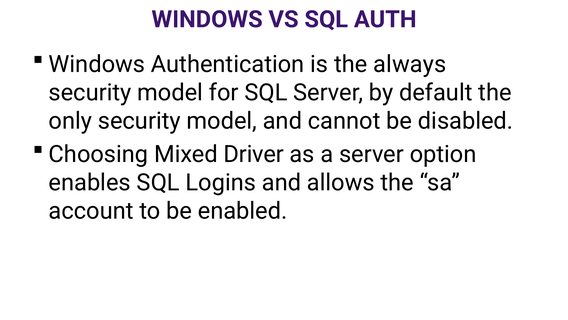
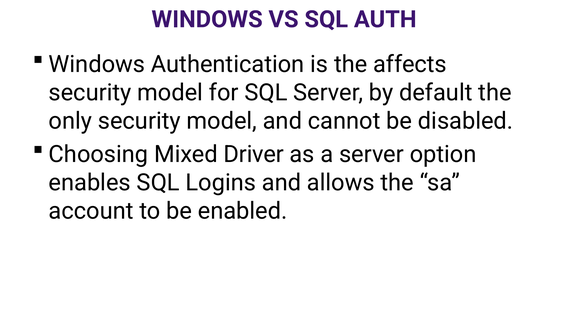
always: always -> affects
